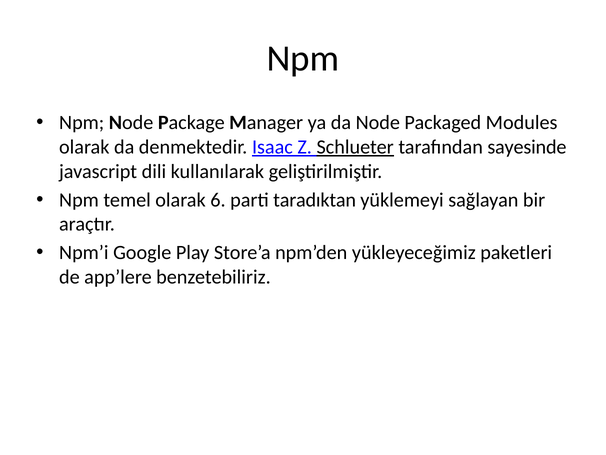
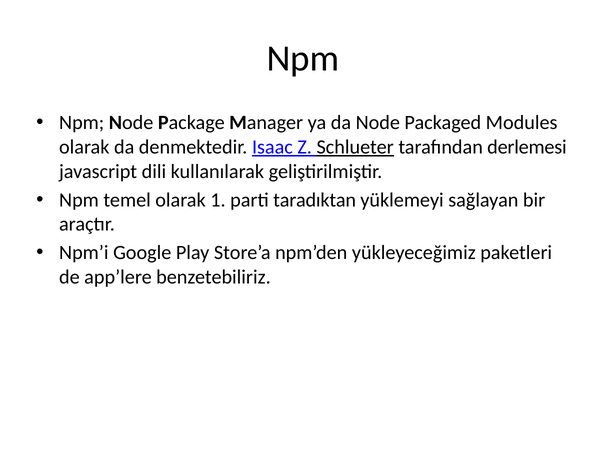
sayesinde: sayesinde -> derlemesi
6: 6 -> 1
